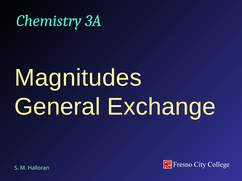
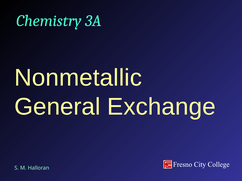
Magnitudes: Magnitudes -> Nonmetallic
